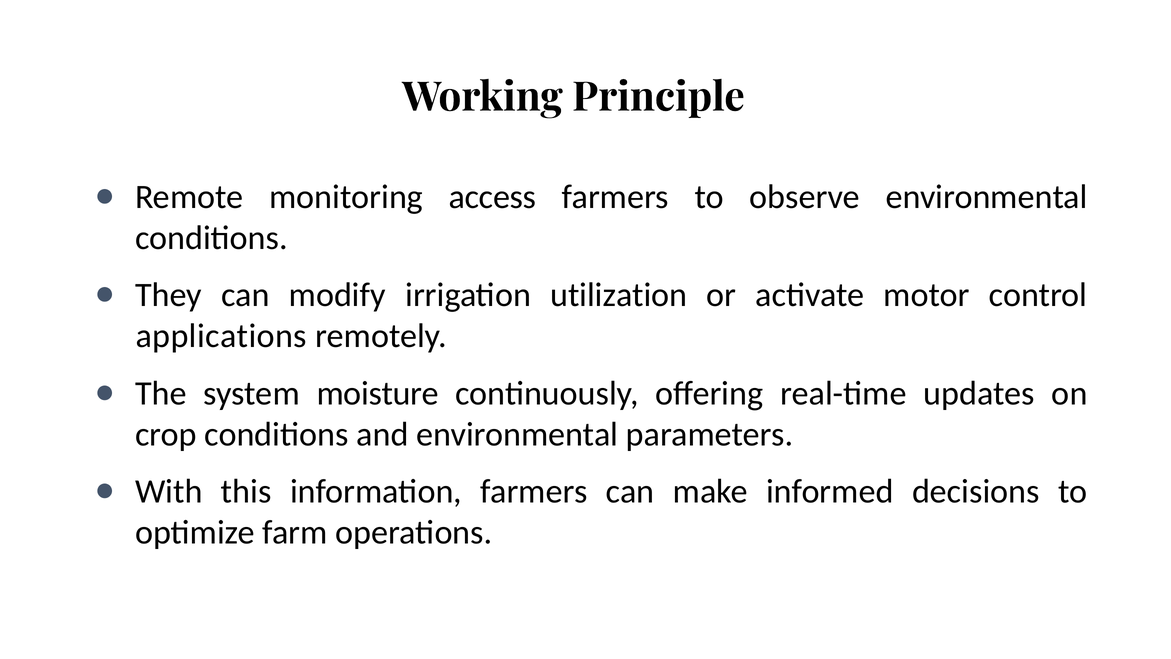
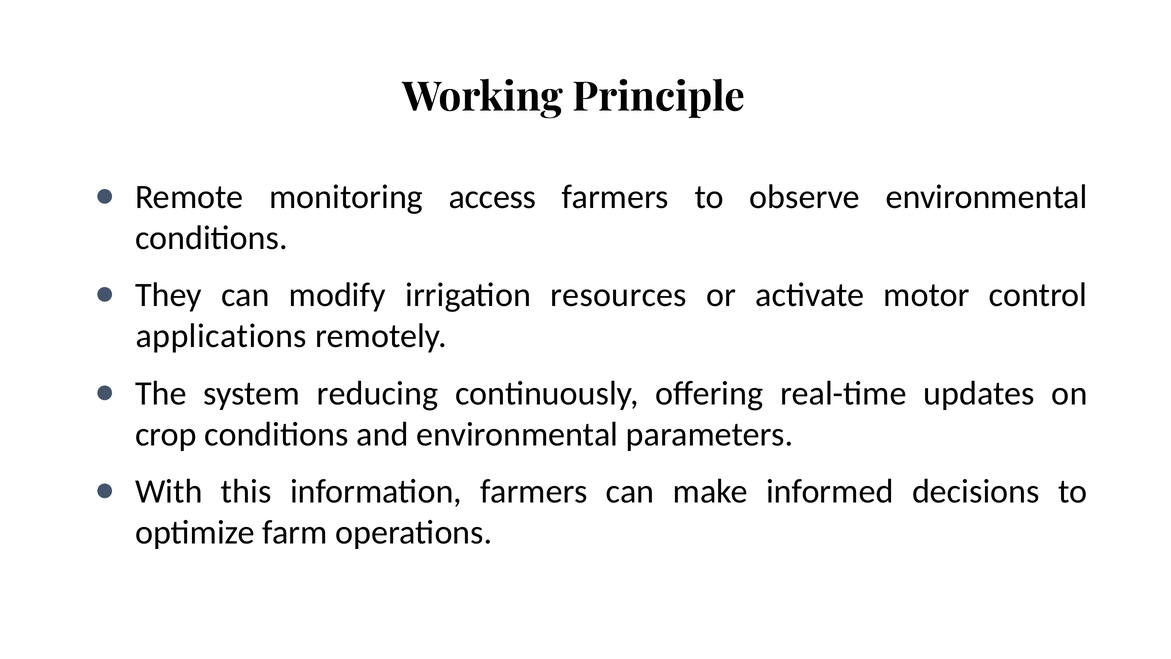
utilization: utilization -> resources
moisture: moisture -> reducing
